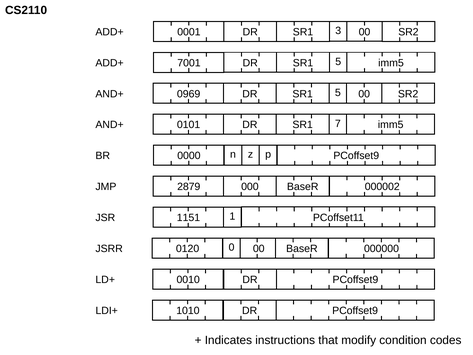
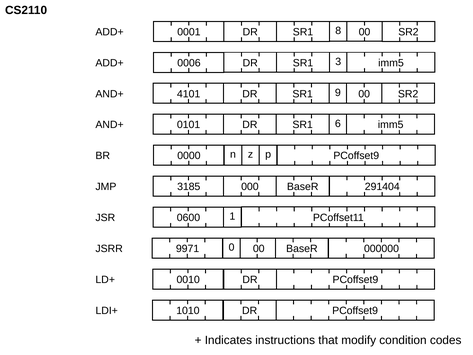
3: 3 -> 8
7001: 7001 -> 0006
5 at (338, 62): 5 -> 3
0969: 0969 -> 4101
5 at (338, 93): 5 -> 9
7: 7 -> 6
2879: 2879 -> 3185
000002: 000002 -> 291404
1151: 1151 -> 0600
0120: 0120 -> 9971
